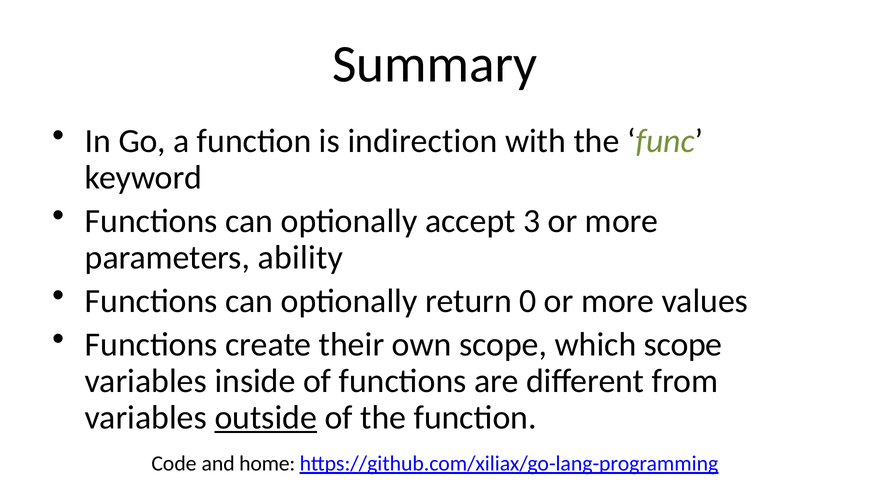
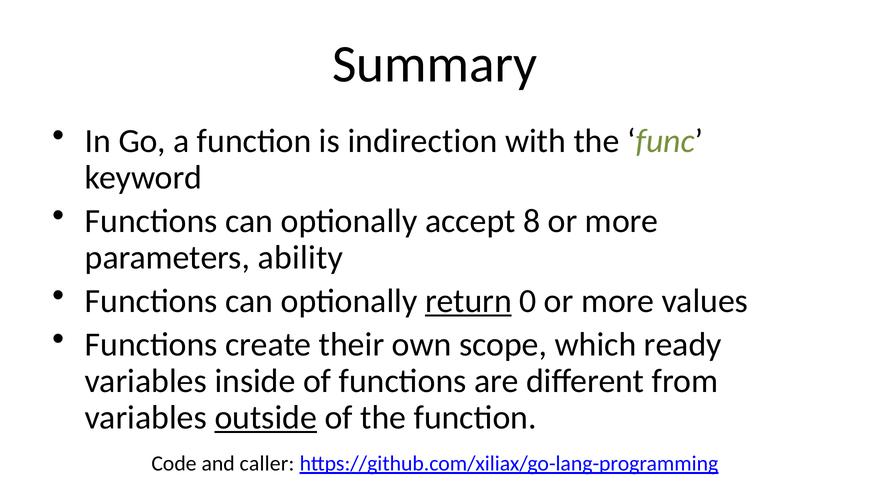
3: 3 -> 8
return underline: none -> present
which scope: scope -> ready
home: home -> caller
